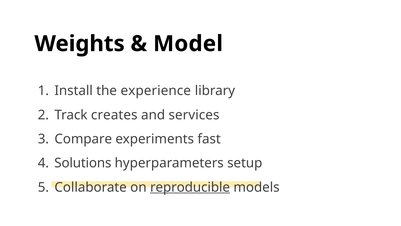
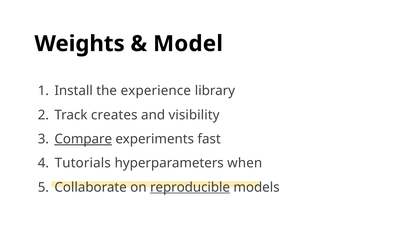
services: services -> visibility
Compare underline: none -> present
Solutions: Solutions -> Tutorials
setup: setup -> when
